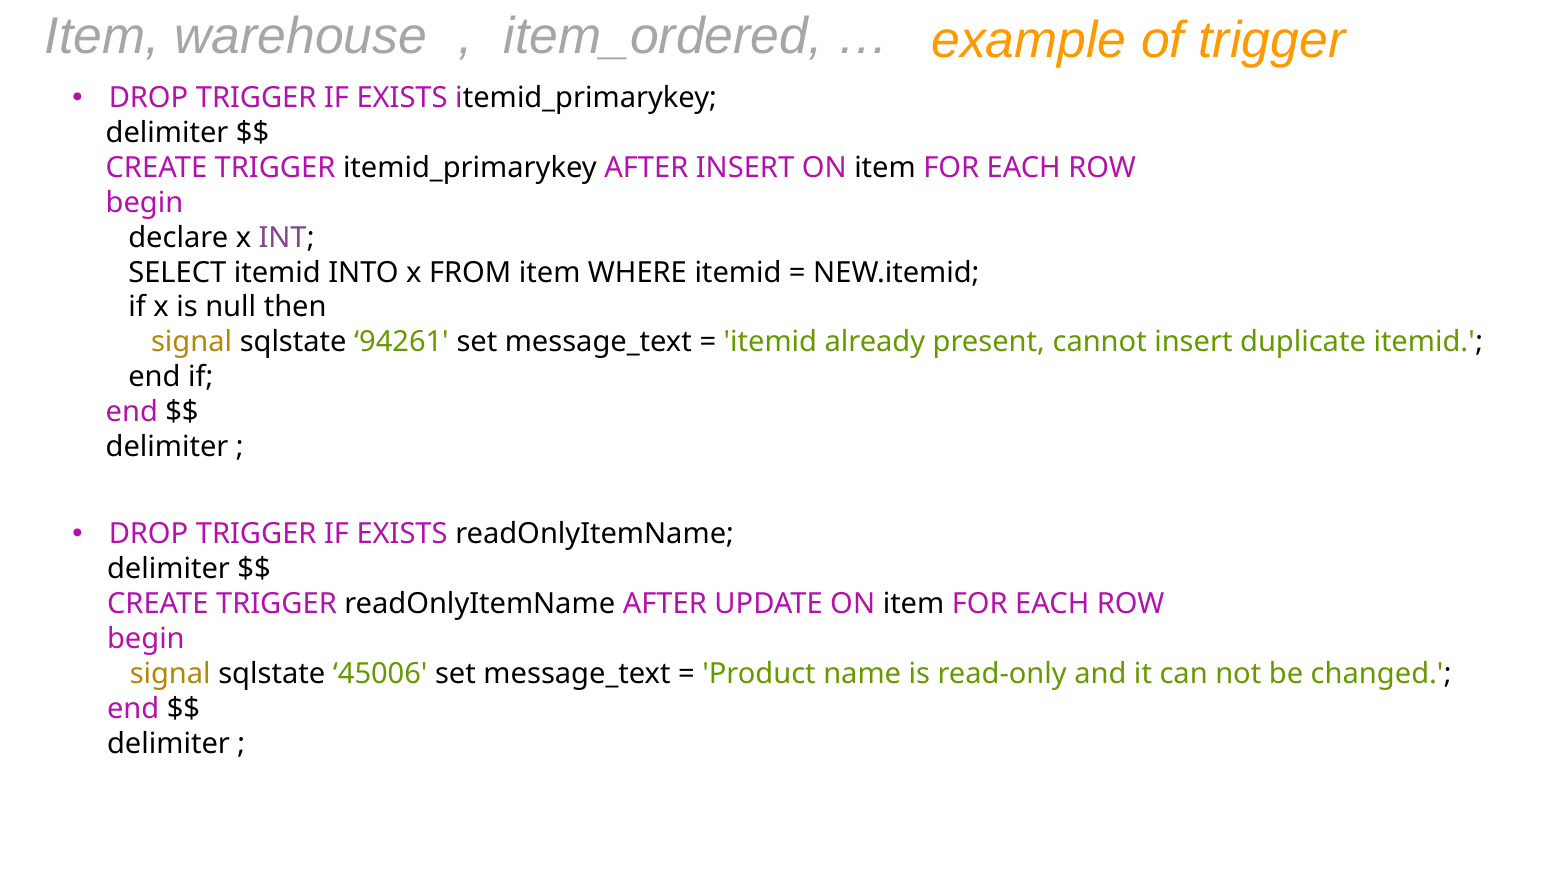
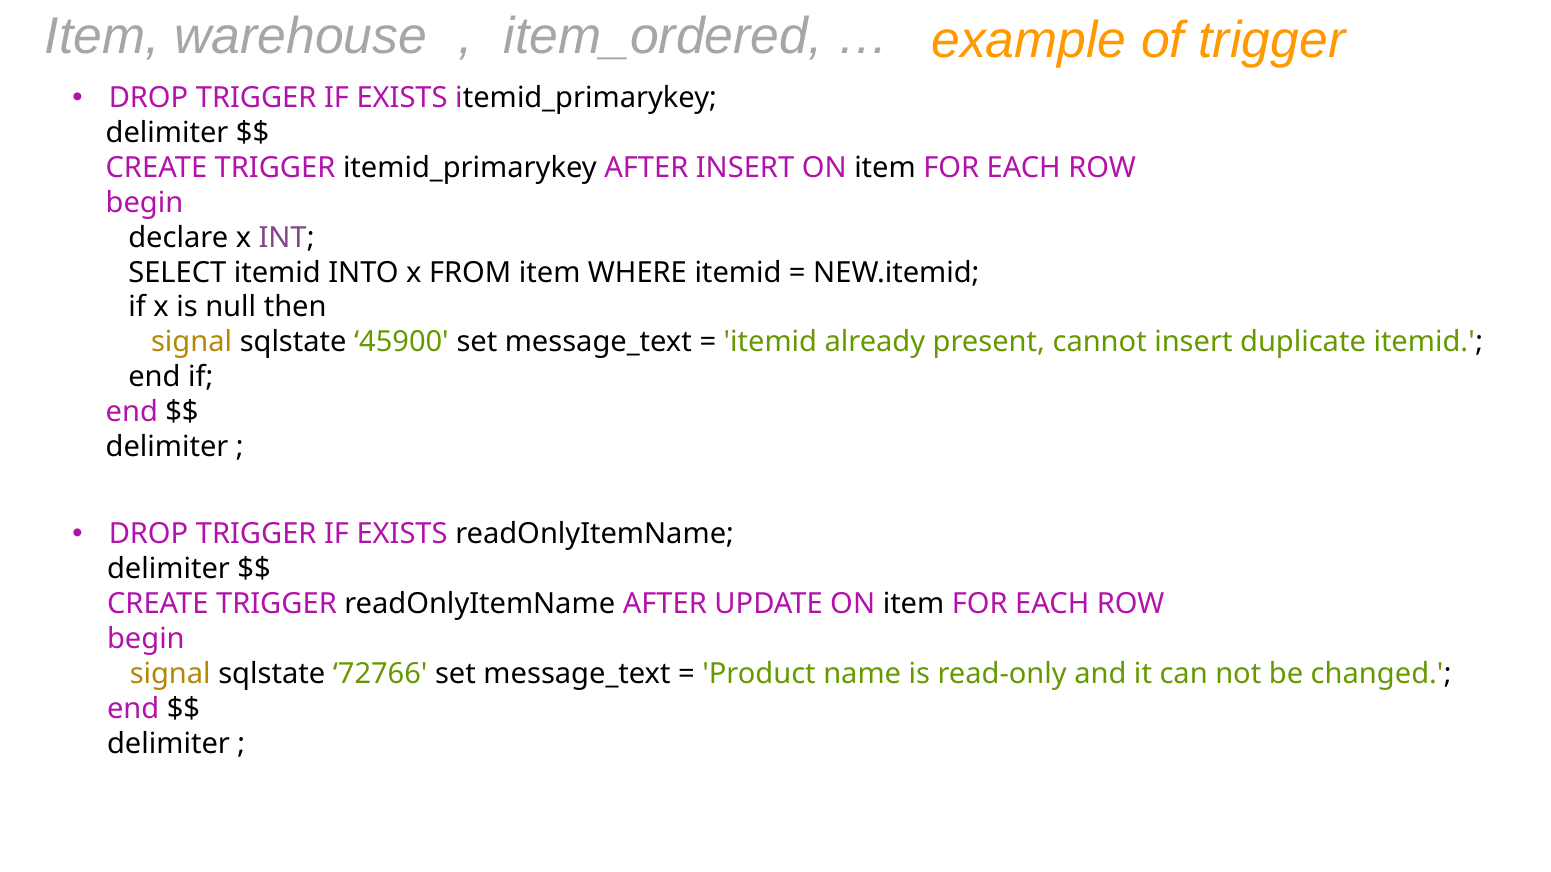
94261: 94261 -> 45900
45006: 45006 -> 72766
